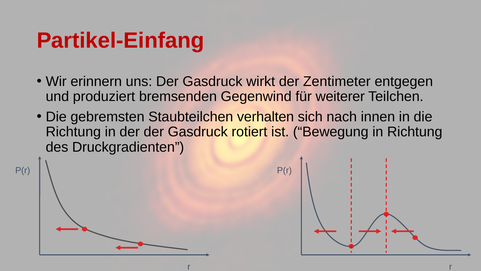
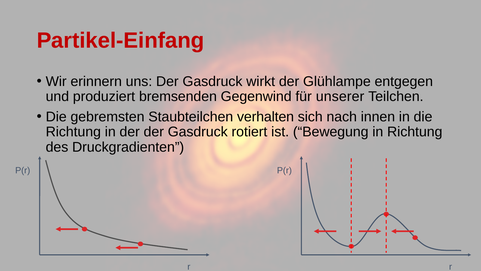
Zentimeter: Zentimeter -> Glühlampe
weiterer: weiterer -> unserer
